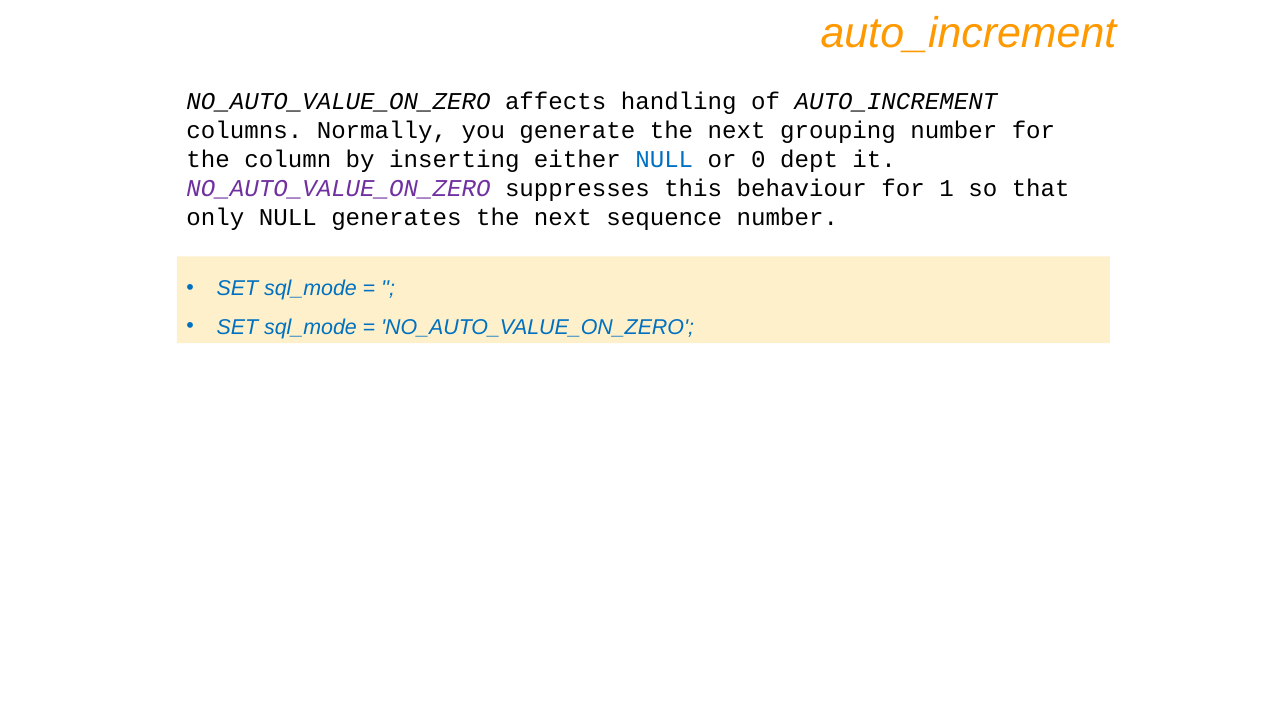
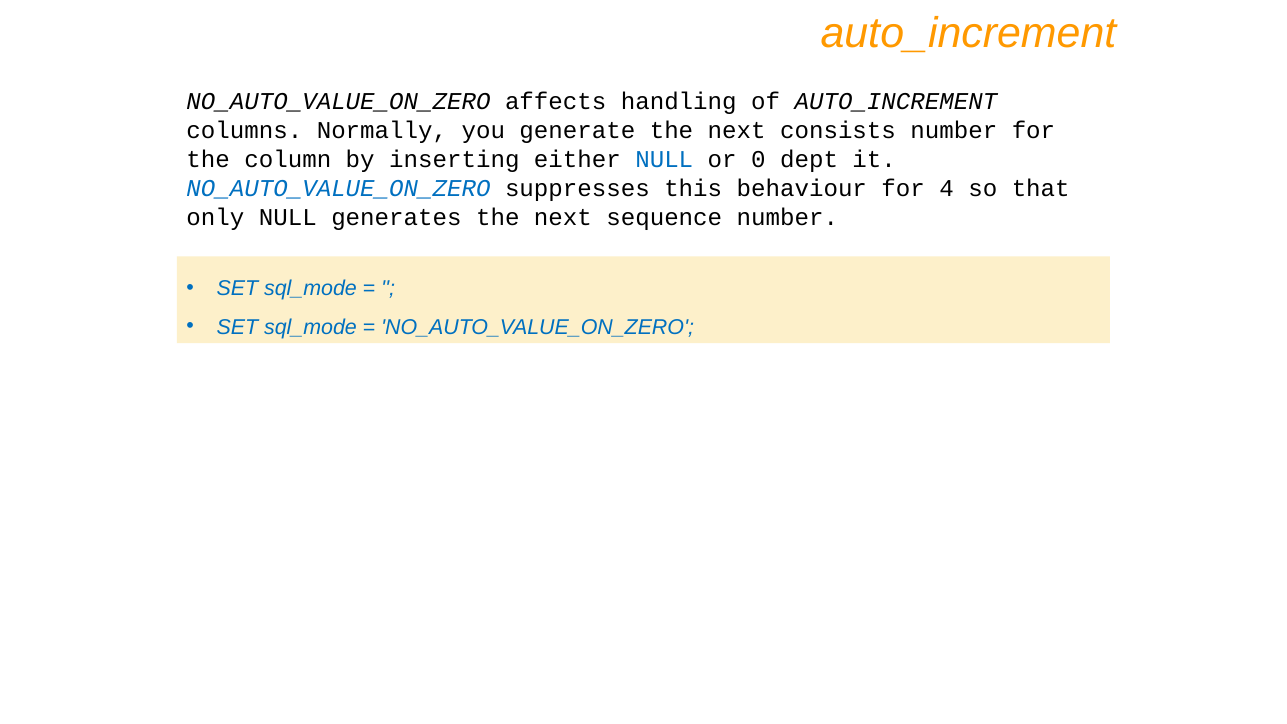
grouping: grouping -> consists
NO_AUTO_VALUE_ON_ZERO at (338, 188) colour: purple -> blue
1: 1 -> 4
